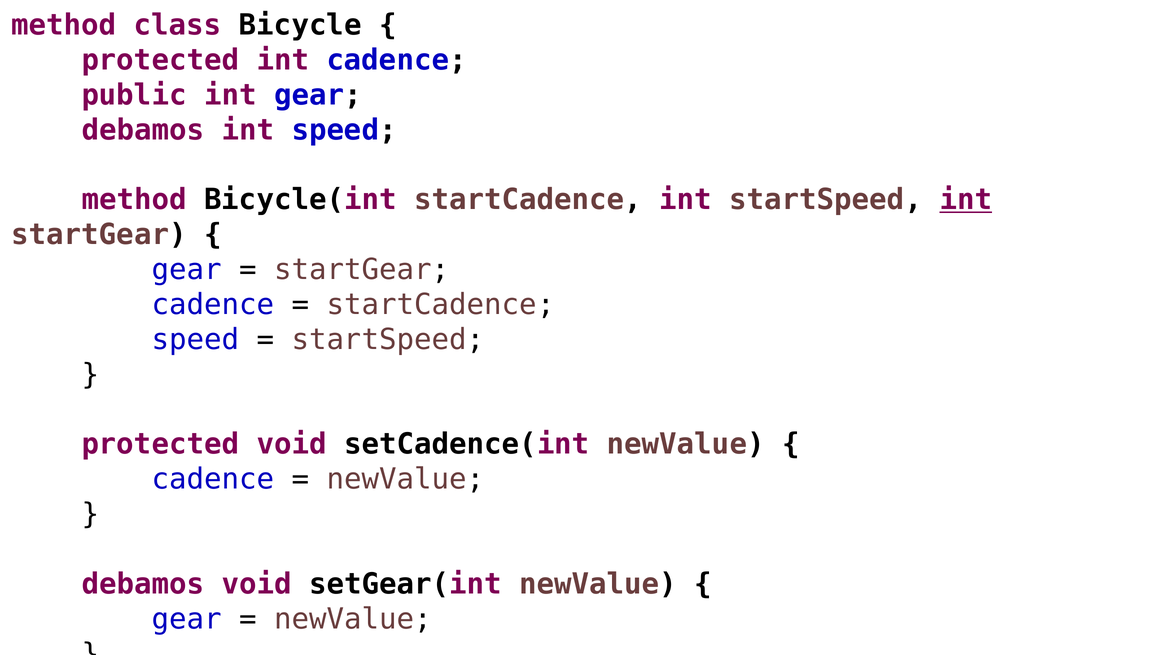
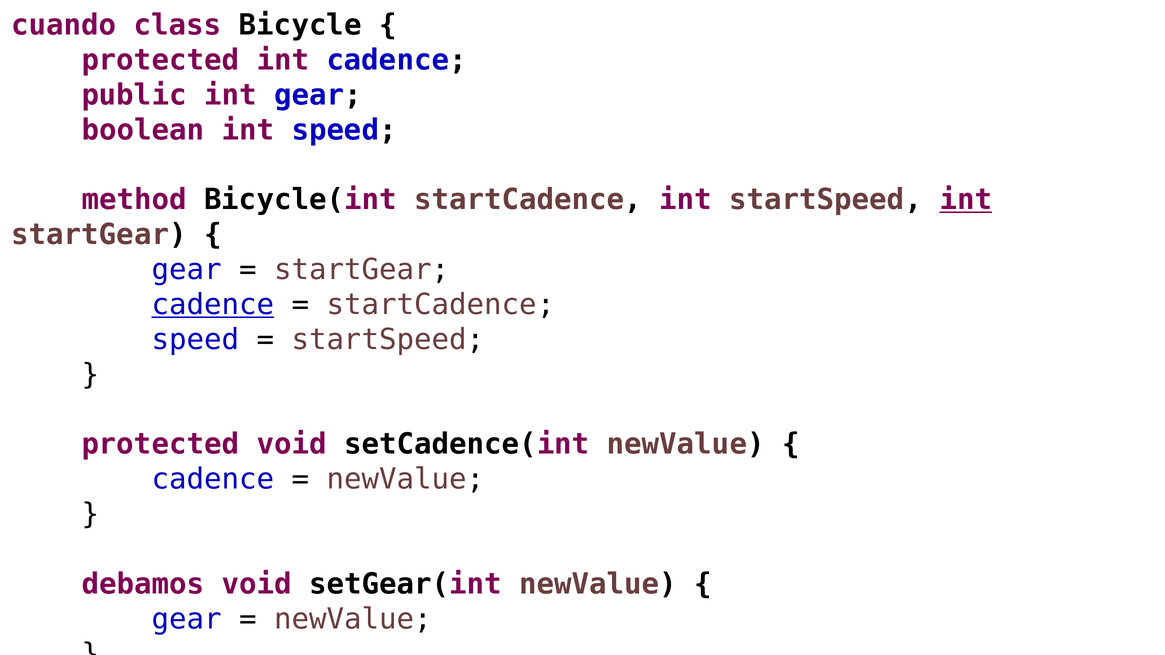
method at (64, 25): method -> cuando
debamos at (143, 130): debamos -> boolean
cadence at (213, 305) underline: none -> present
